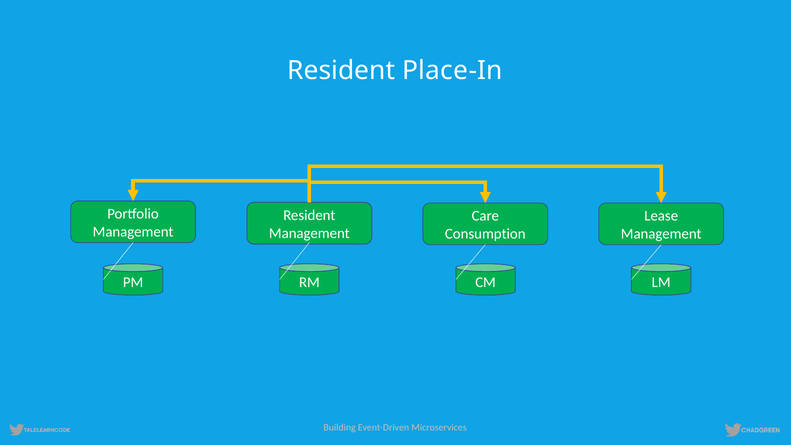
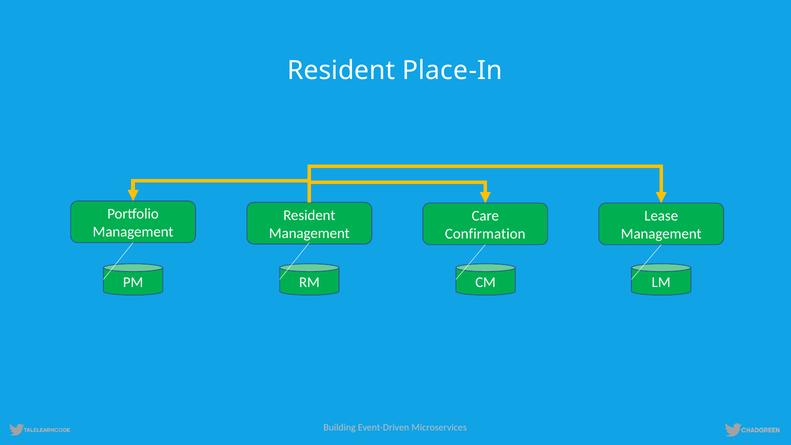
Consumption: Consumption -> Confirmation
